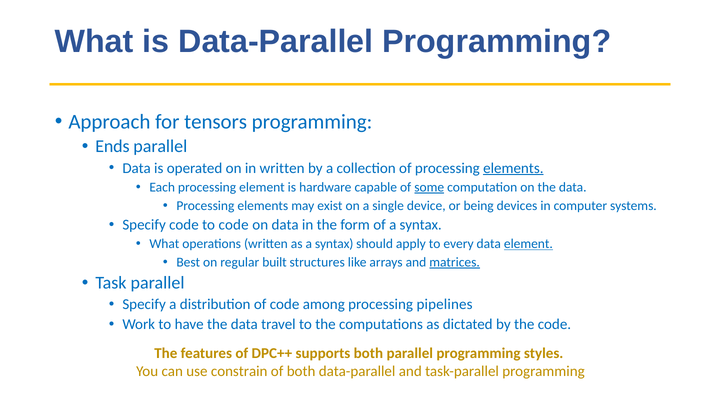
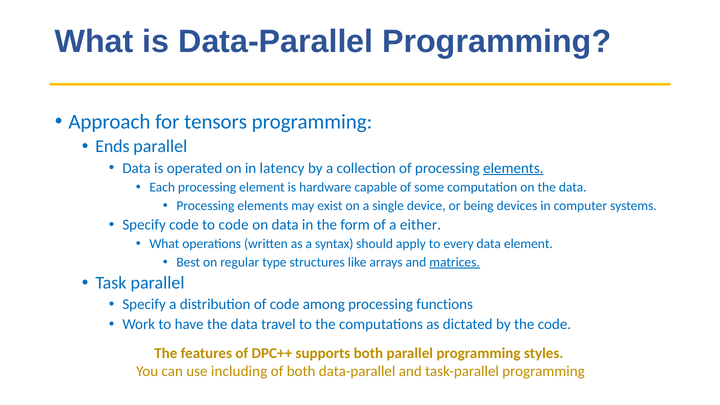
in written: written -> latency
some underline: present -> none
of a syntax: syntax -> either
element at (528, 244) underline: present -> none
built: built -> type
pipelines: pipelines -> functions
constrain: constrain -> including
